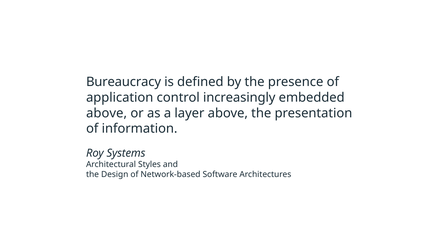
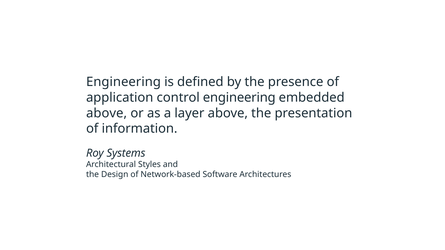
Bureaucracy at (124, 82): Bureaucracy -> Engineering
control increasingly: increasingly -> engineering
